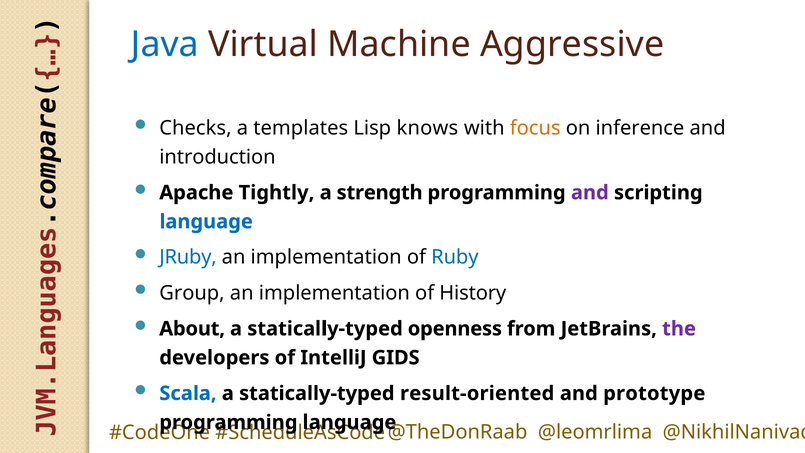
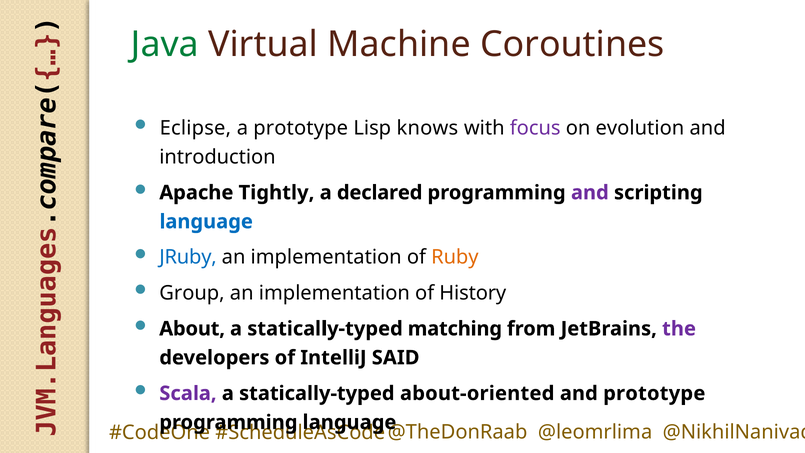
Java colour: blue -> green
Aggressive: Aggressive -> Coroutines
Checks: Checks -> Eclipse
a templates: templates -> prototype
focus colour: orange -> purple
inference: inference -> evolution
strength: strength -> declared
Ruby colour: blue -> orange
openness: openness -> matching
GIDS: GIDS -> SAID
Scala colour: blue -> purple
result-oriented: result-oriented -> about-oriented
